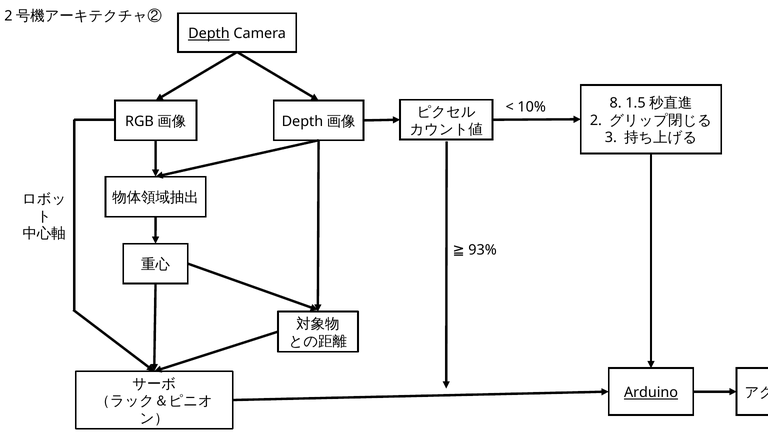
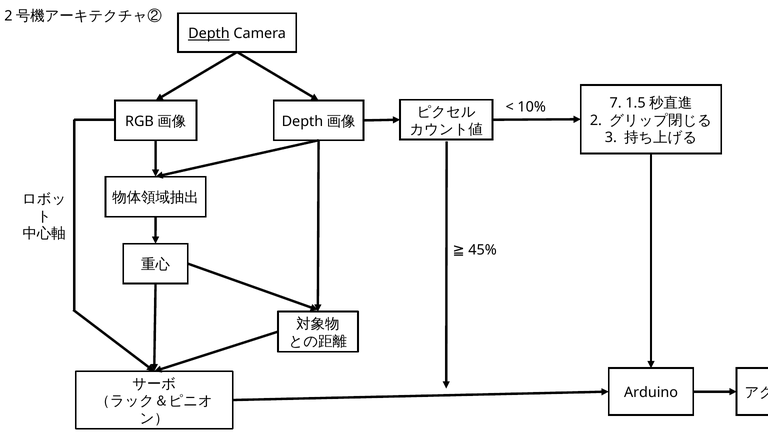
8: 8 -> 7
93%: 93% -> 45%
Arduino underline: present -> none
